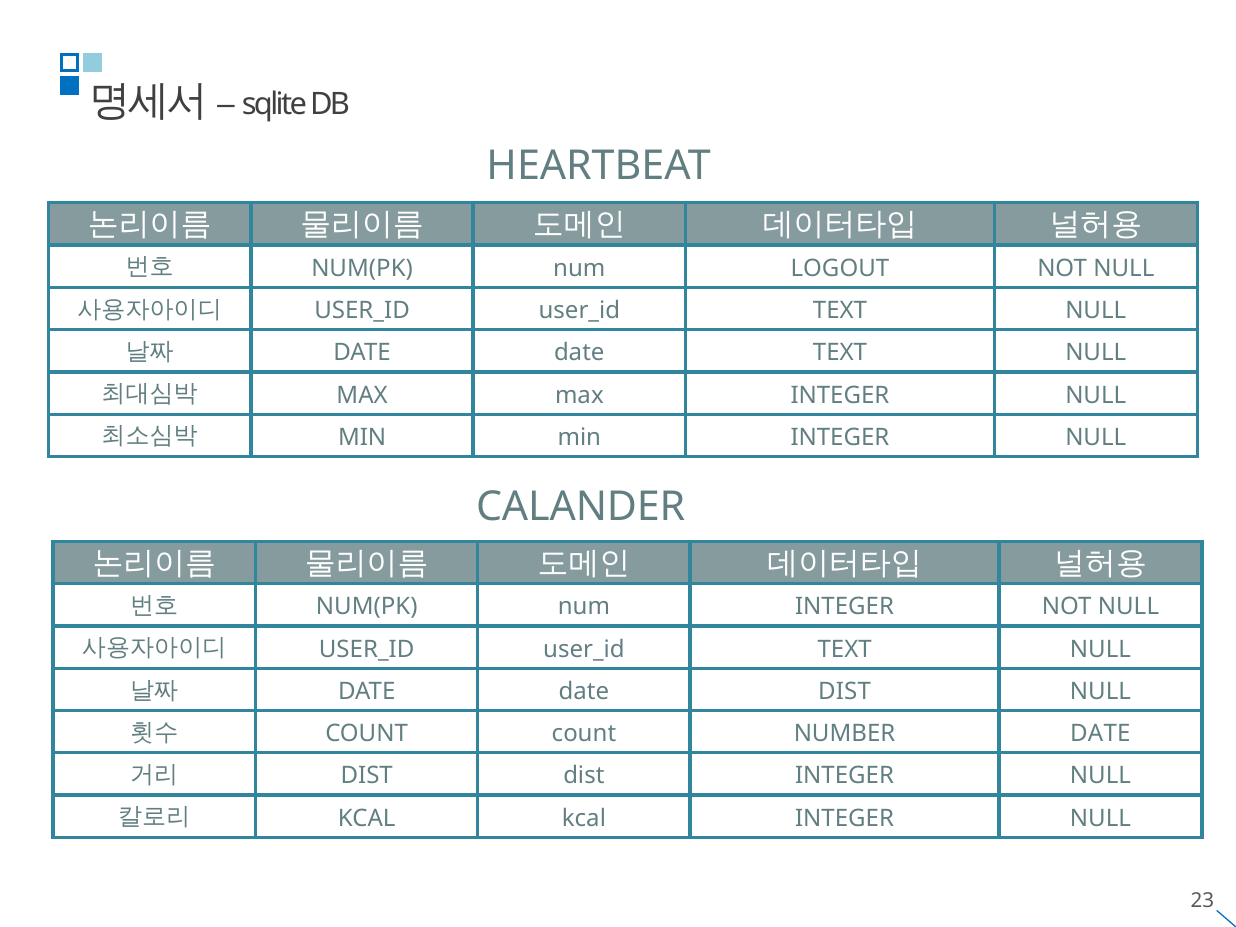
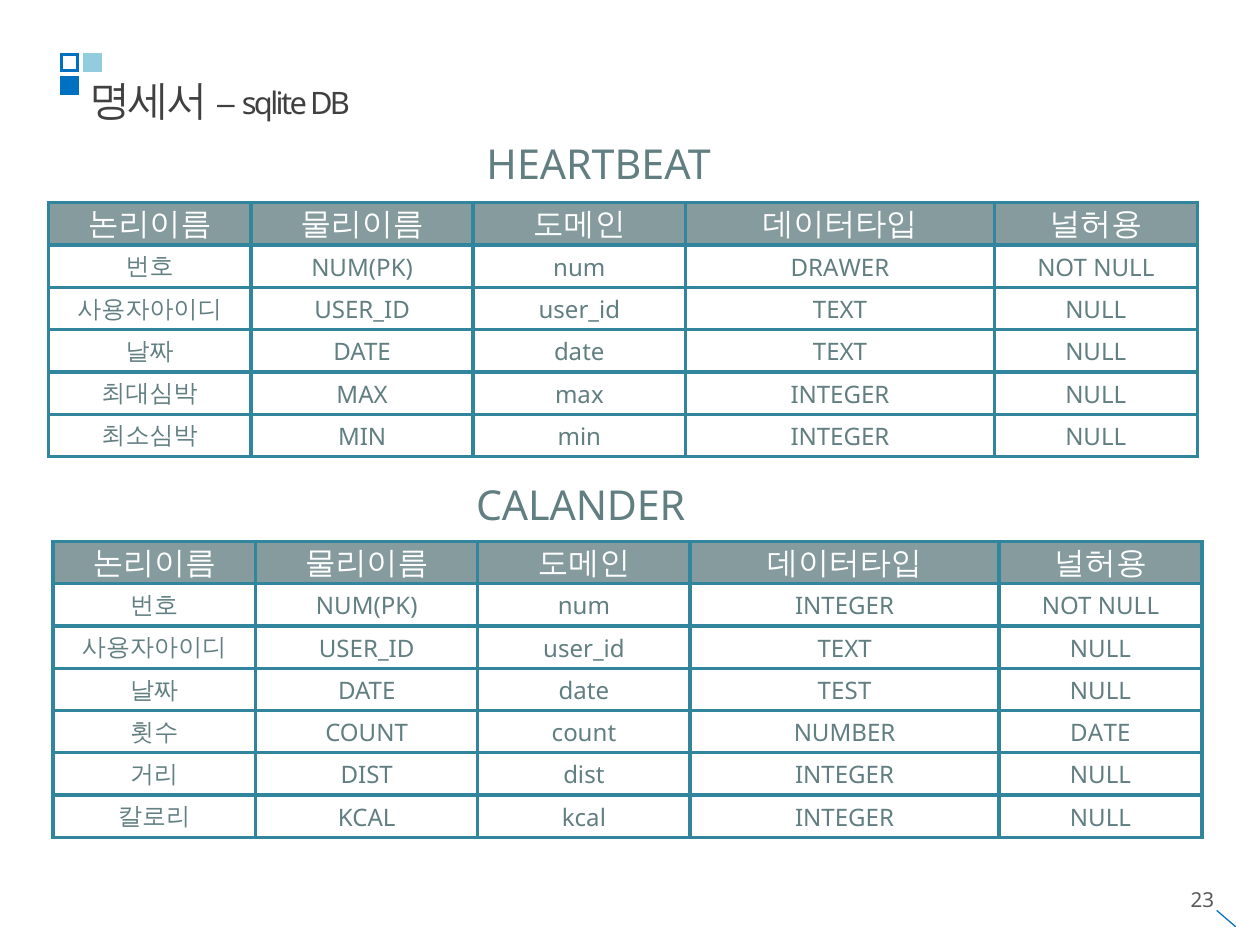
LOGOUT: LOGOUT -> DRAWER
date DIST: DIST -> TEST
